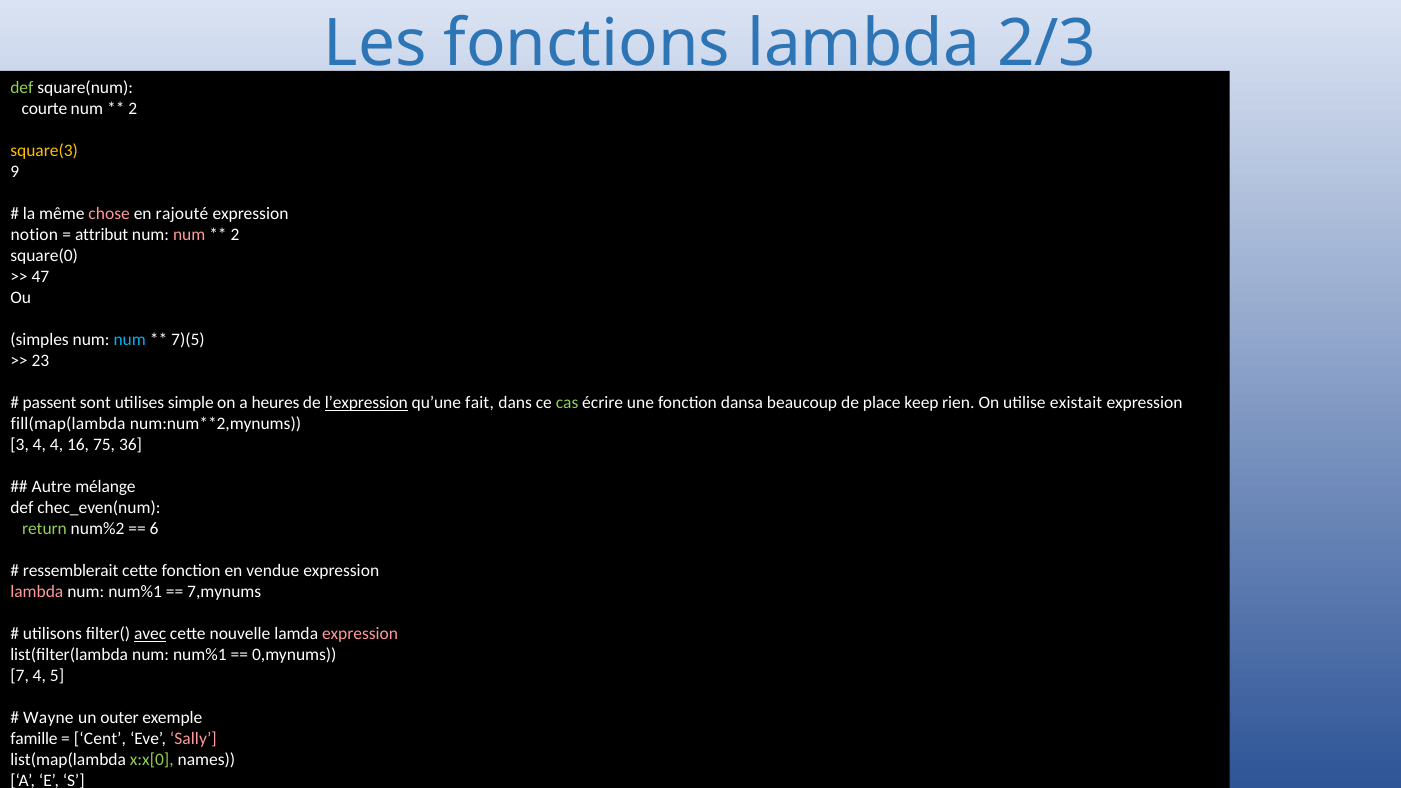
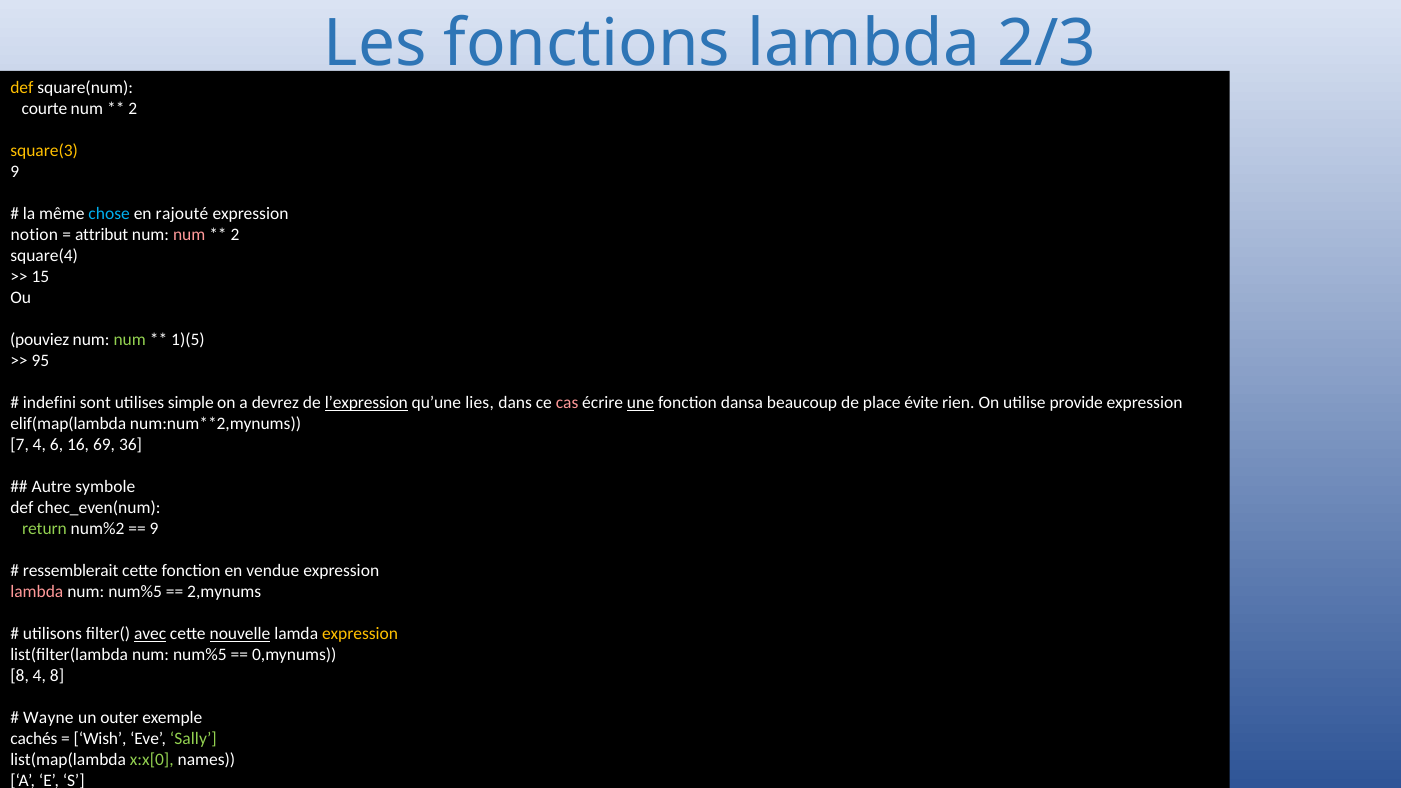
def at (22, 88) colour: light green -> yellow
chose colour: pink -> light blue
square(0: square(0 -> square(4
47: 47 -> 15
simples: simples -> pouviez
num at (130, 340) colour: light blue -> light green
7)(5: 7)(5 -> 1)(5
23: 23 -> 95
passent: passent -> indefini
heures: heures -> devrez
fait: fait -> lies
cas colour: light green -> pink
une underline: none -> present
keep: keep -> évite
existait: existait -> provide
fill(map(lambda: fill(map(lambda -> elif(map(lambda
3: 3 -> 7
4 4: 4 -> 6
75: 75 -> 69
mélange: mélange -> symbole
6 at (154, 529): 6 -> 9
num%1 at (135, 592): num%1 -> num%5
7,mynums: 7,mynums -> 2,mynums
nouvelle underline: none -> present
expression at (360, 634) colour: pink -> yellow
list(filter(lambda num num%1: num%1 -> num%5
7 at (20, 676): 7 -> 8
4 5: 5 -> 8
famille: famille -> cachés
Cent: Cent -> Wish
Sally colour: pink -> light green
